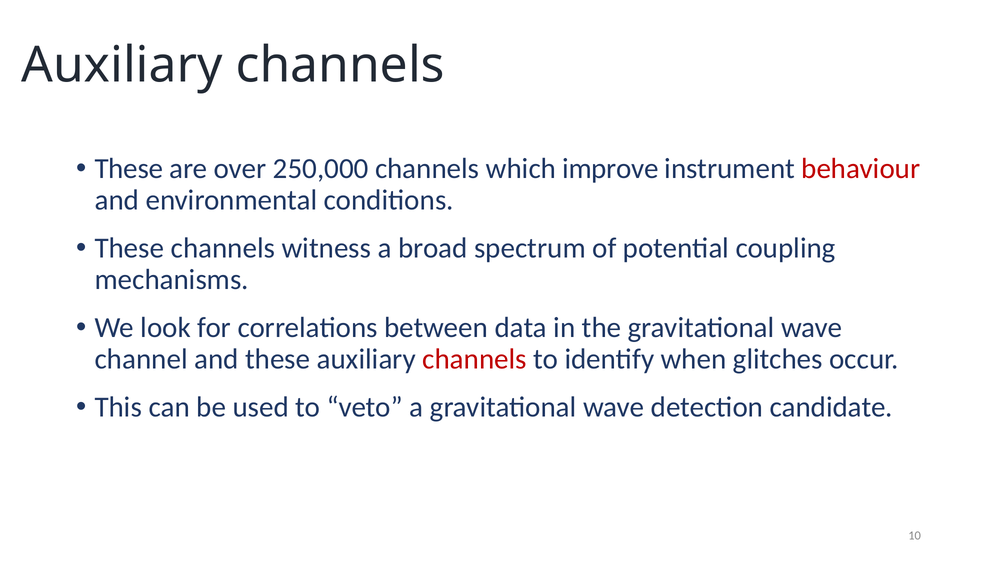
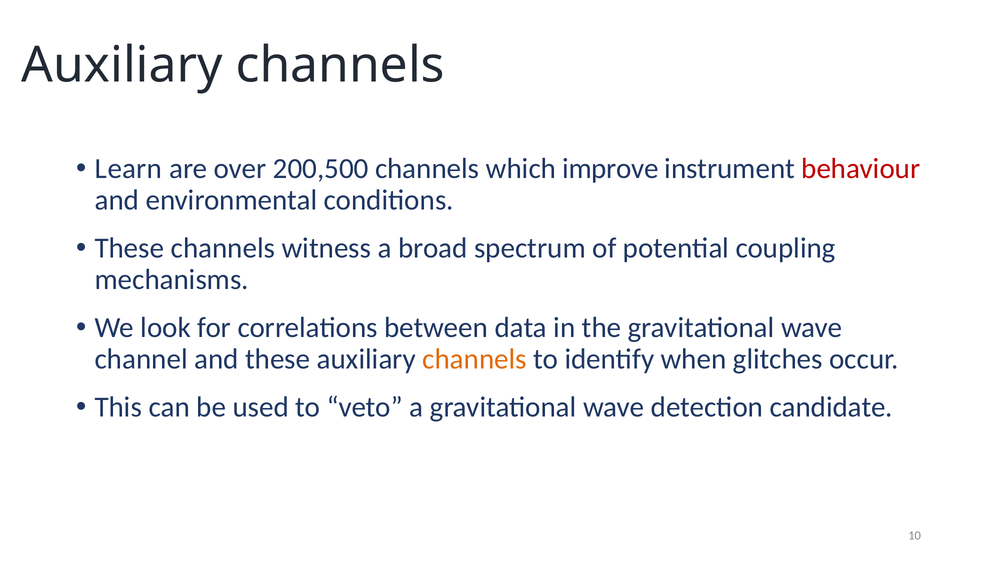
These at (129, 169): These -> Learn
250,000: 250,000 -> 200,500
channels at (475, 359) colour: red -> orange
